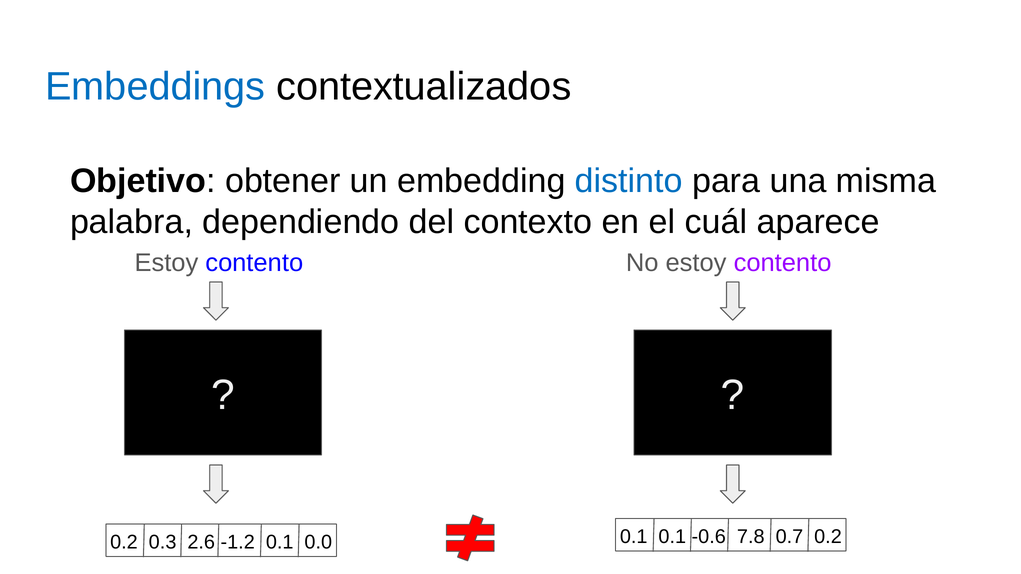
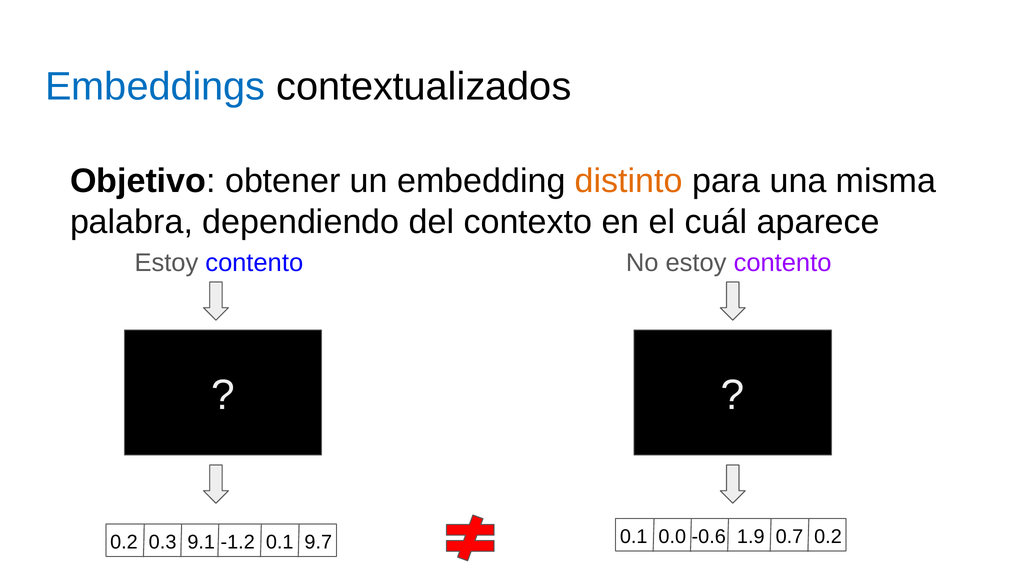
distinto colour: blue -> orange
2.6: 2.6 -> 9.1
0.0: 0.0 -> 9.7
0.1 0.1: 0.1 -> 0.0
7.8: 7.8 -> 1.9
